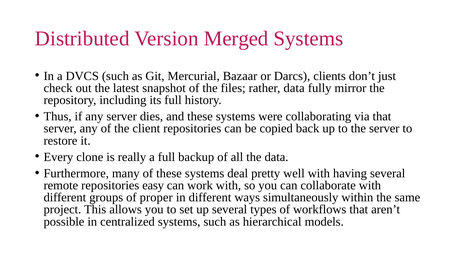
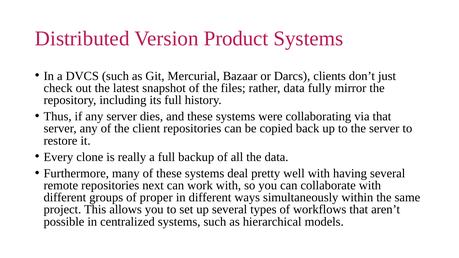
Merged: Merged -> Product
easy: easy -> next
